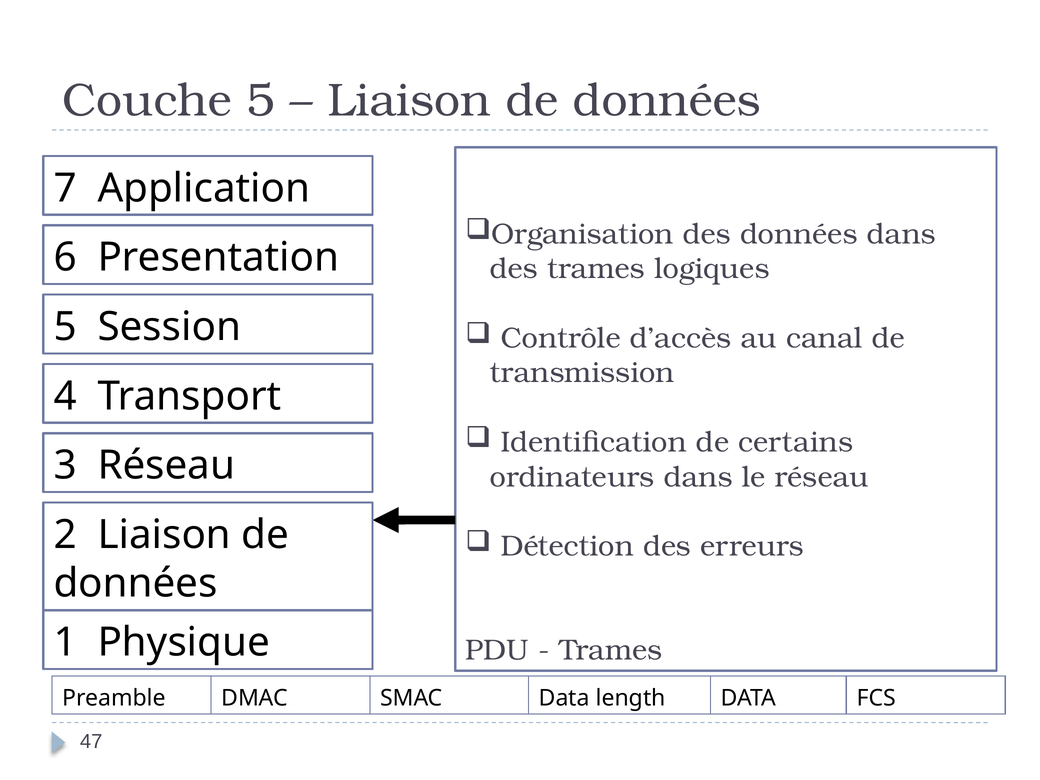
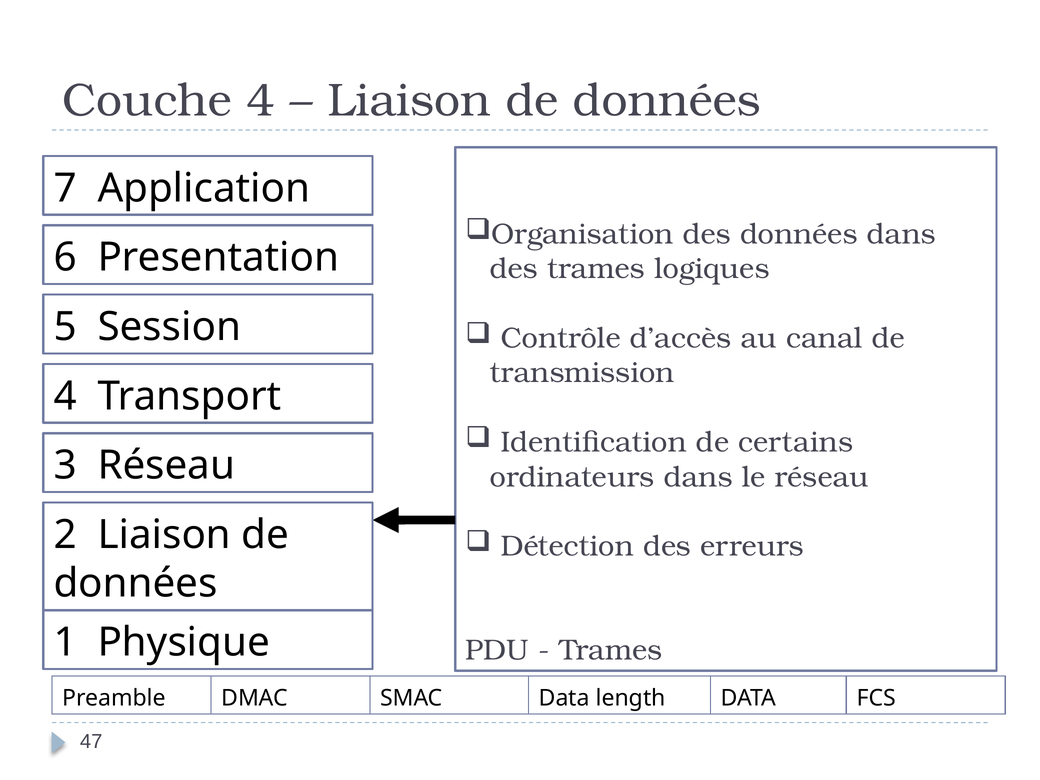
Couche 5: 5 -> 4
